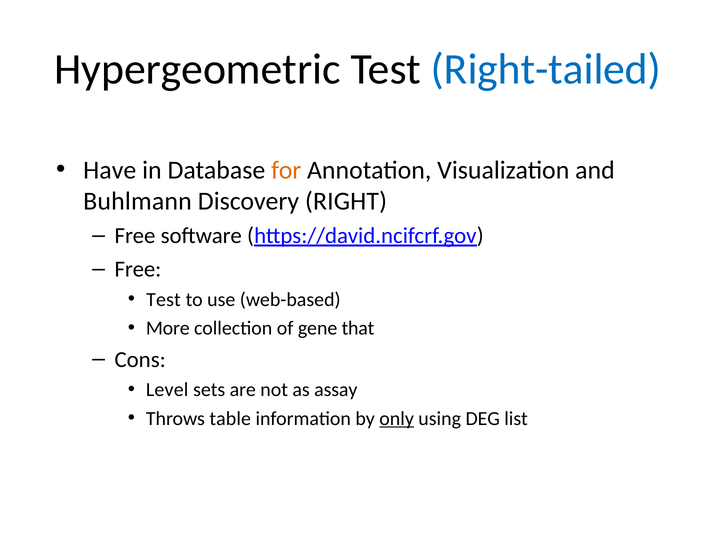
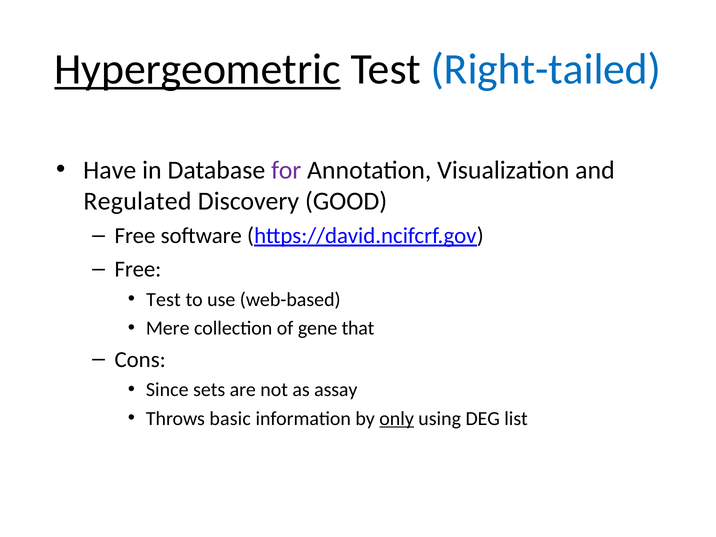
Hypergeometric underline: none -> present
for colour: orange -> purple
Buhlmann: Buhlmann -> Regulated
RIGHT: RIGHT -> GOOD
More: More -> Mere
Level: Level -> Since
table: table -> basic
